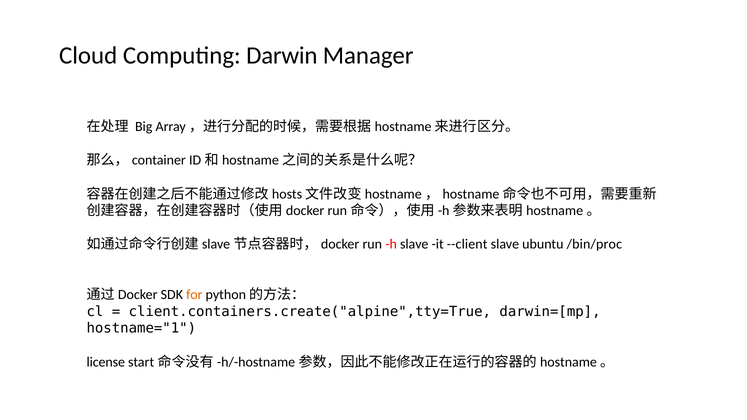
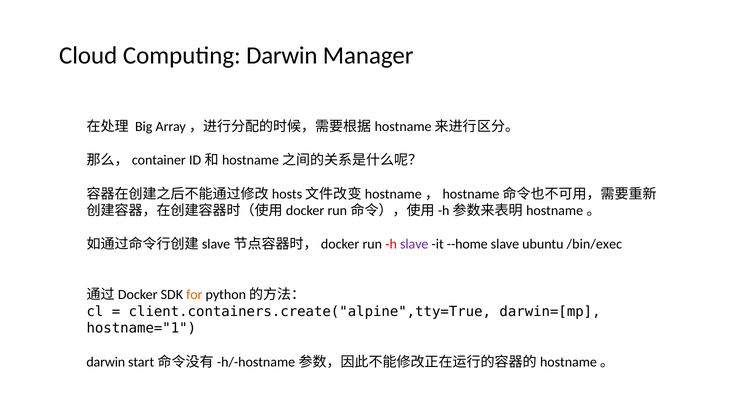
slave at (414, 244) colour: black -> purple
--client: --client -> --home
/bin/proc: /bin/proc -> /bin/exec
license at (106, 362): license -> darwin
